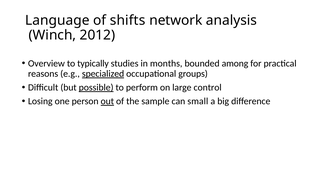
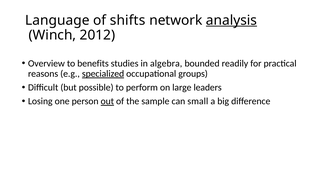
analysis underline: none -> present
typically: typically -> benefits
months: months -> algebra
among: among -> readily
possible underline: present -> none
control: control -> leaders
